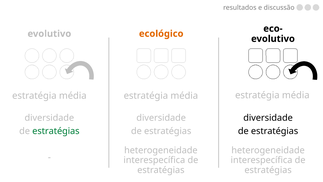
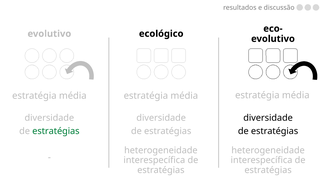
ecológico colour: orange -> black
